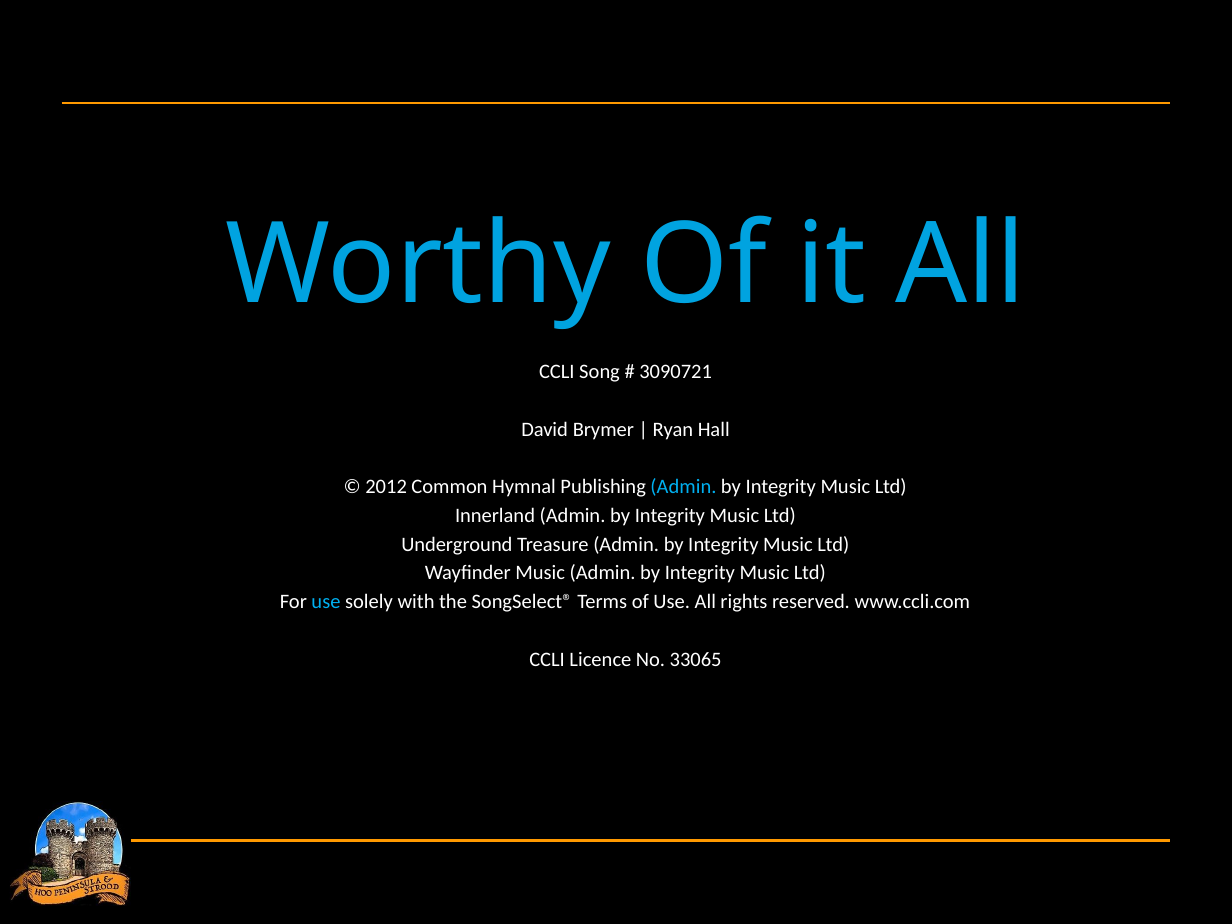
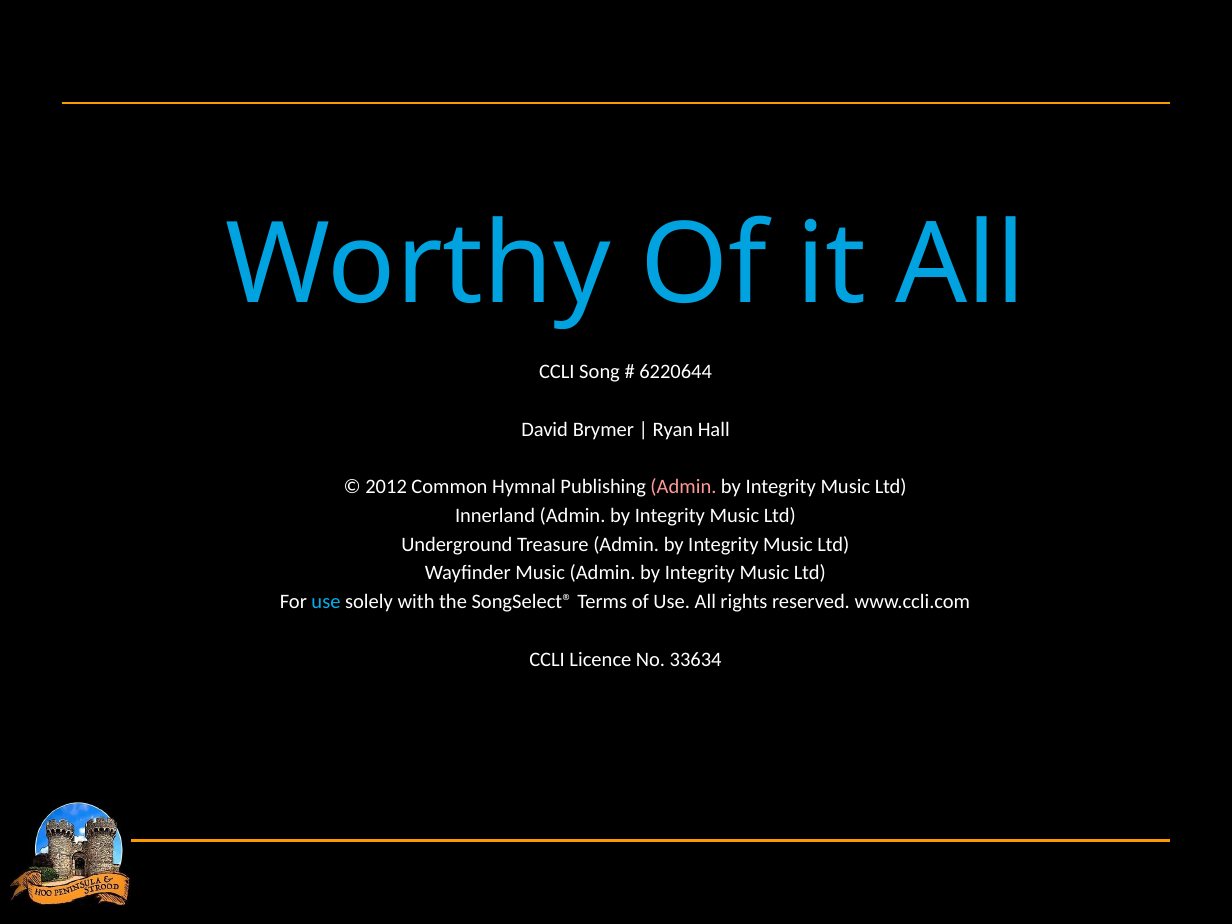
3090721: 3090721 -> 6220644
Admin at (683, 487) colour: light blue -> pink
33065: 33065 -> 33634
